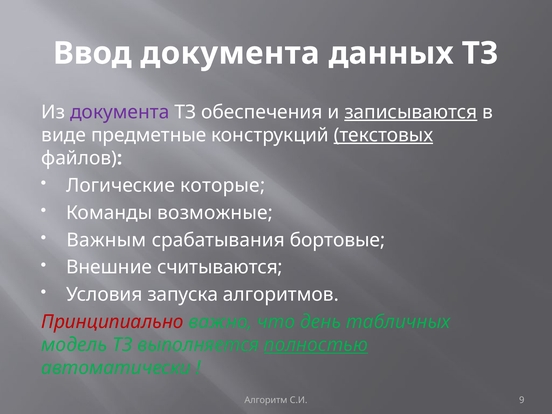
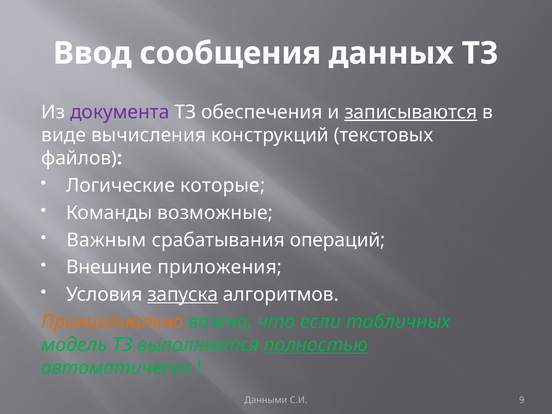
Ввод документа: документа -> сообщения
предметные: предметные -> вычисления
текстовых underline: present -> none
бортовые: бортовые -> операций
считываются: считываются -> приложения
запуска underline: none -> present
Принципиально colour: red -> orange
день: день -> если
Алгоритм: Алгоритм -> Данными
